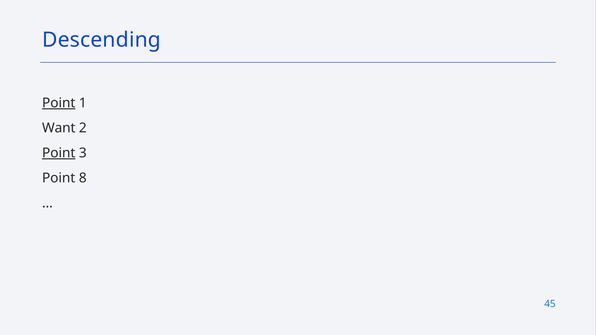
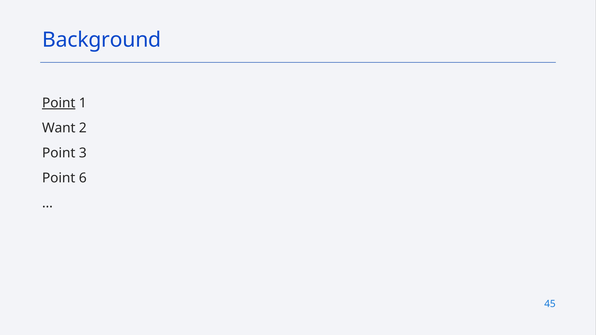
Descending: Descending -> Background
Point at (59, 153) underline: present -> none
8: 8 -> 6
